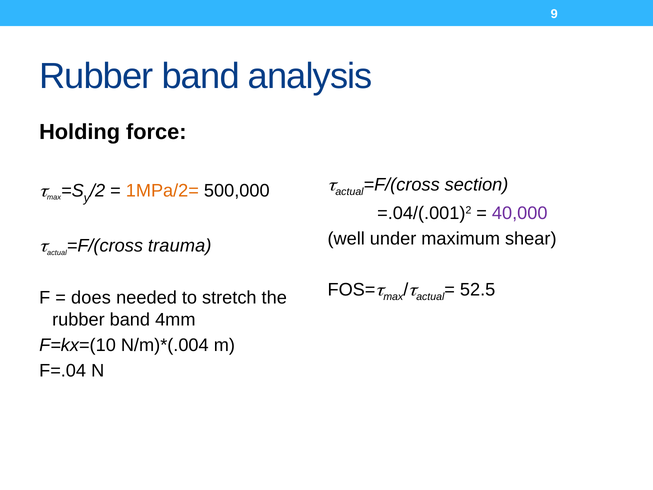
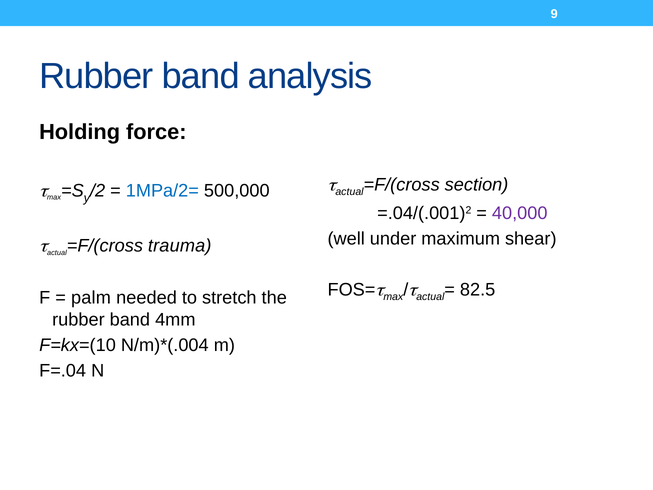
1MPa/2= colour: orange -> blue
does: does -> palm
52.5: 52.5 -> 82.5
